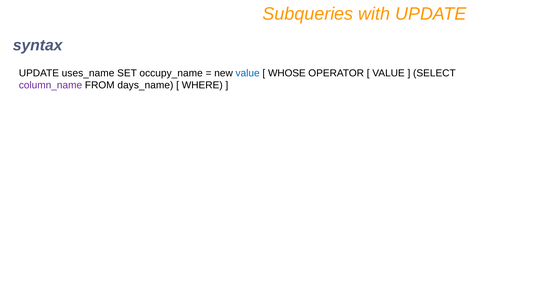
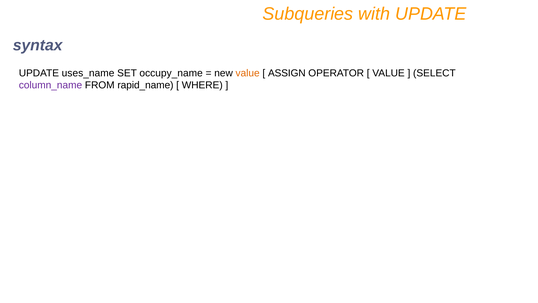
value at (248, 73) colour: blue -> orange
WHOSE: WHOSE -> ASSIGN
days_name: days_name -> rapid_name
